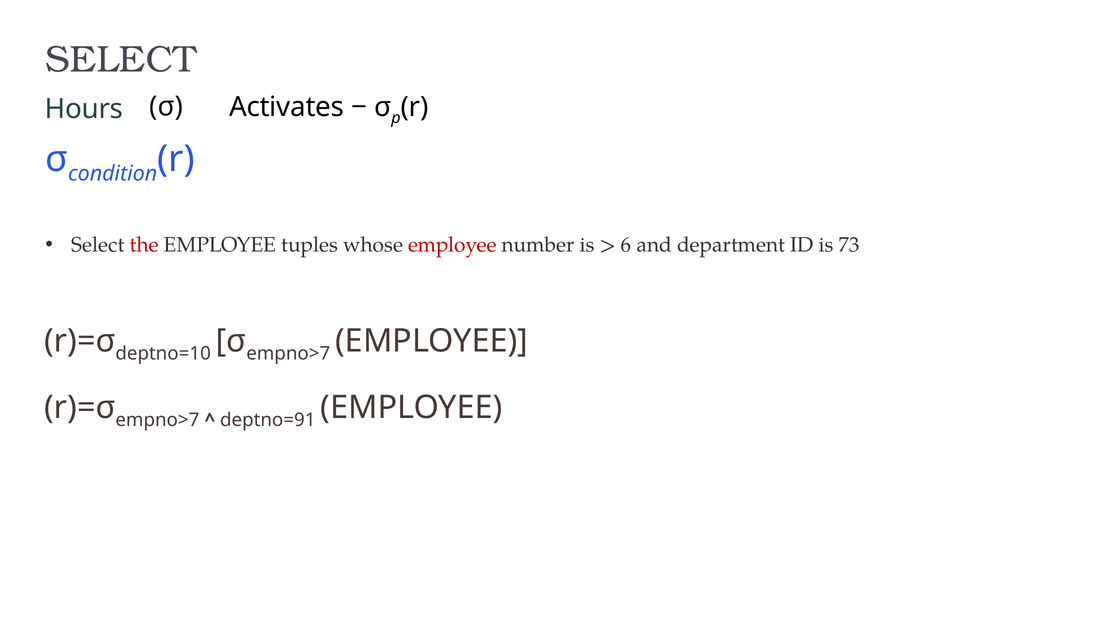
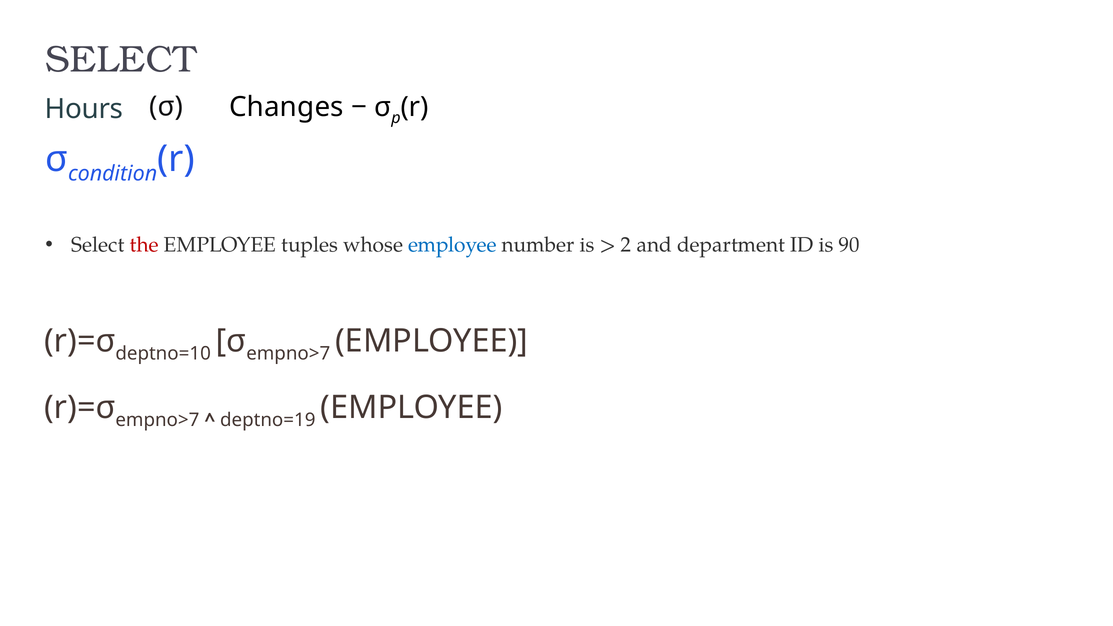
Activates: Activates -> Changes
employee at (452, 245) colour: red -> blue
6: 6 -> 2
73: 73 -> 90
deptno=91: deptno=91 -> deptno=19
